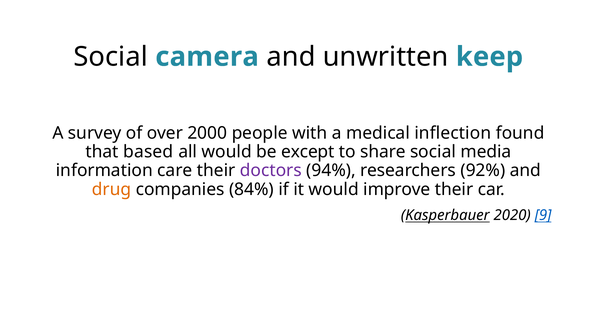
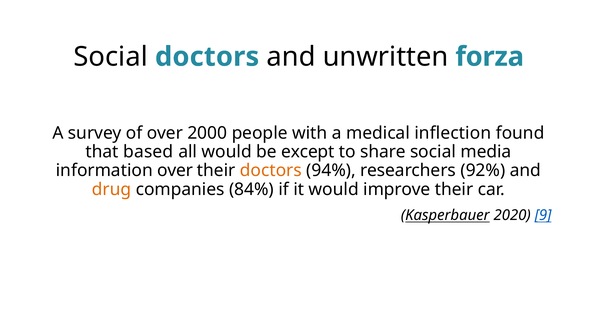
Social camera: camera -> doctors
keep: keep -> forza
information care: care -> over
doctors at (271, 170) colour: purple -> orange
